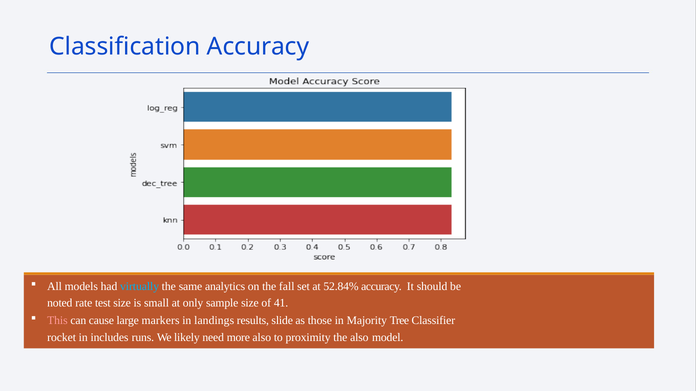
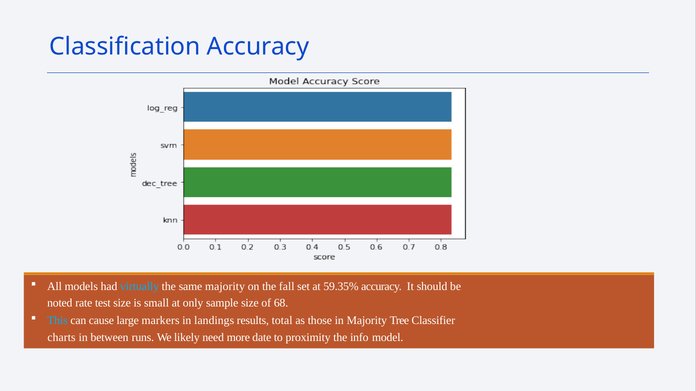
same analytics: analytics -> majority
52.84%: 52.84% -> 59.35%
41: 41 -> 68
This colour: pink -> light blue
slide: slide -> total
rocket: rocket -> charts
includes: includes -> between
more also: also -> date
the also: also -> info
